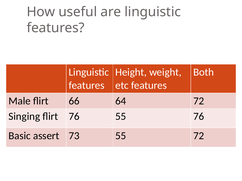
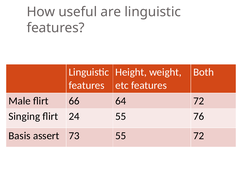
flirt 76: 76 -> 24
Basic: Basic -> Basis
